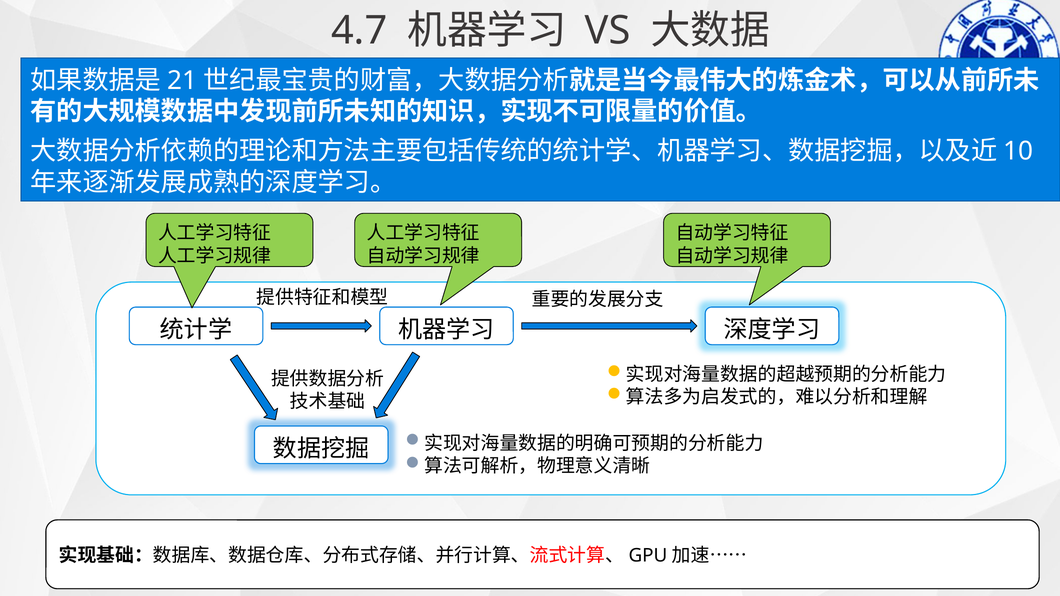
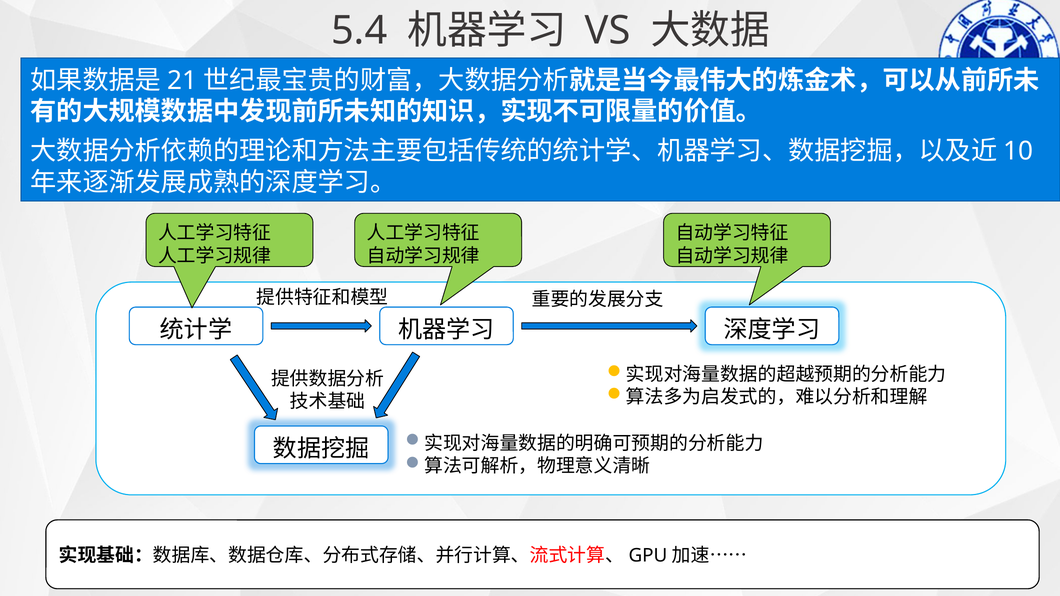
4.7: 4.7 -> 5.4
